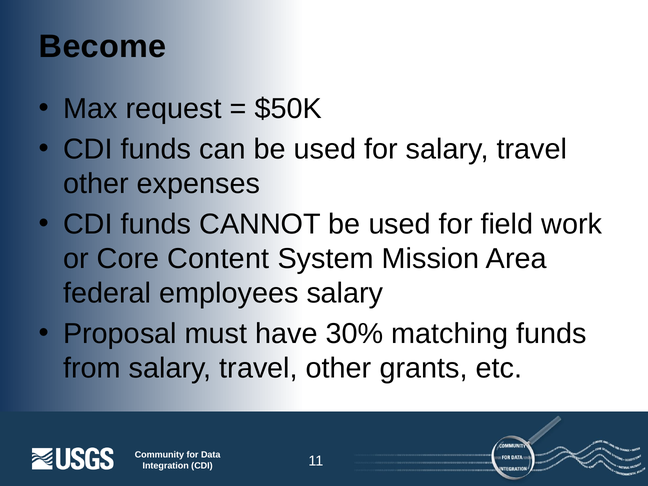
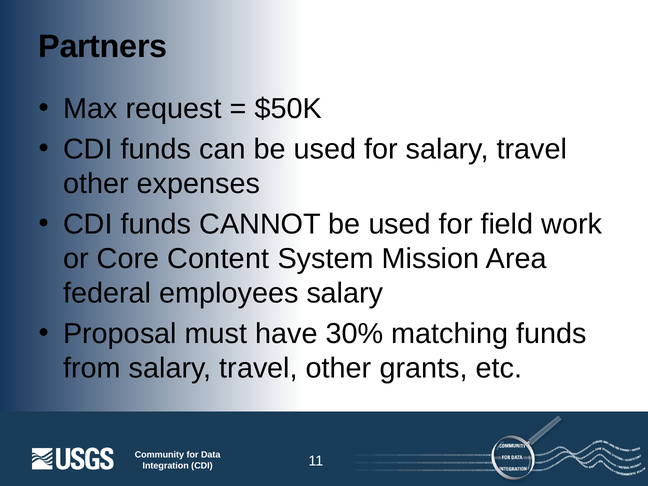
Become: Become -> Partners
